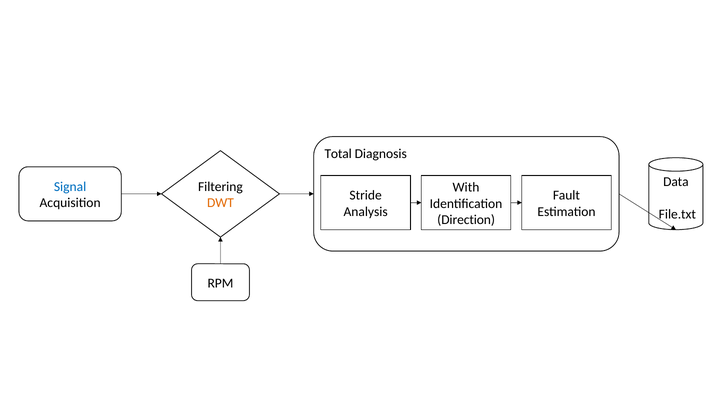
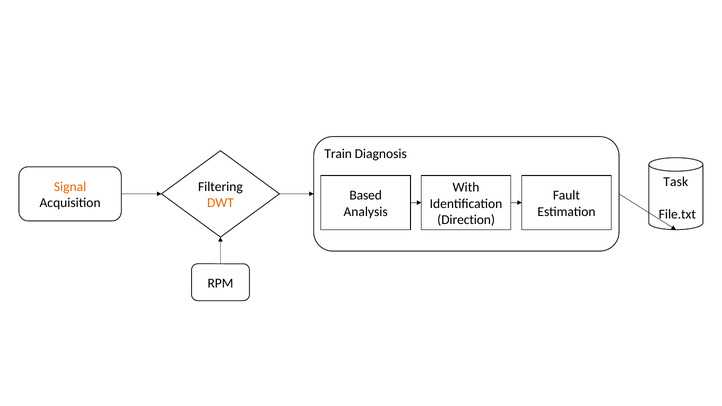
Total: Total -> Train
Data: Data -> Task
Signal colour: blue -> orange
Stride: Stride -> Based
